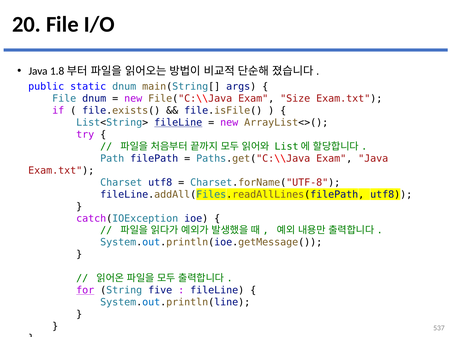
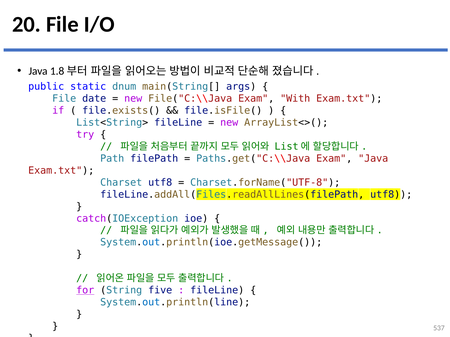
File dnum: dnum -> date
Size: Size -> With
fileLine at (178, 123) underline: present -> none
